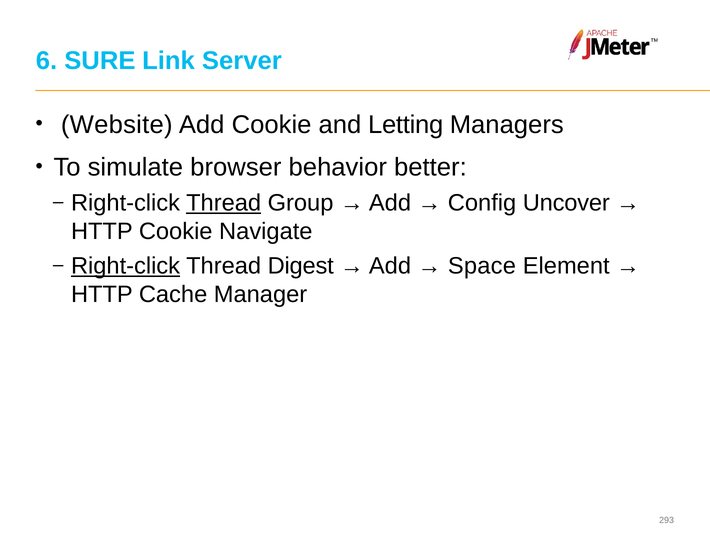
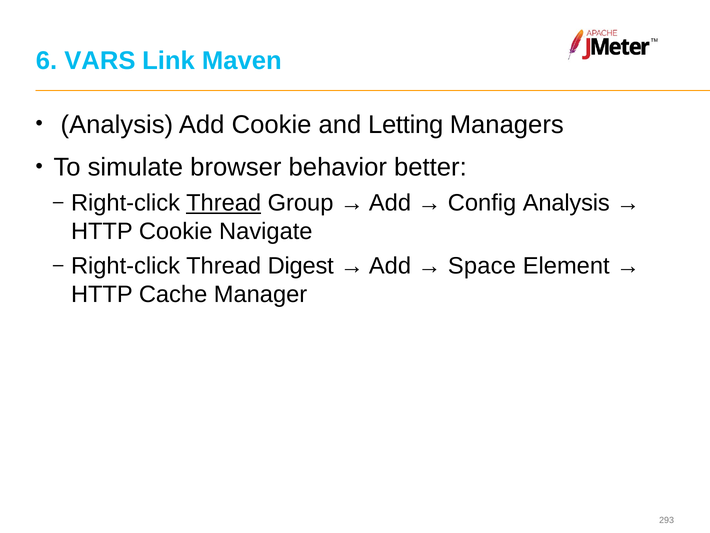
SURE: SURE -> VARS
Server: Server -> Maven
Website at (117, 124): Website -> Analysis
Config Uncover: Uncover -> Analysis
Right-click at (126, 266) underline: present -> none
